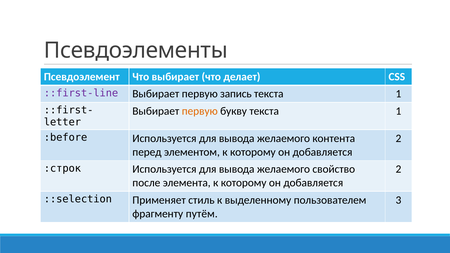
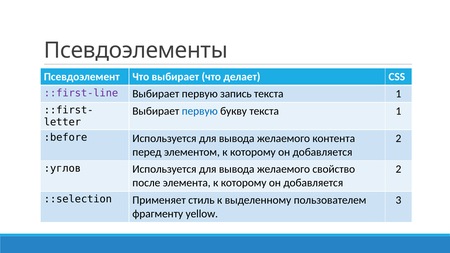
первую at (200, 111) colour: orange -> blue
:строк: :строк -> :углов
путём: путём -> yellow
